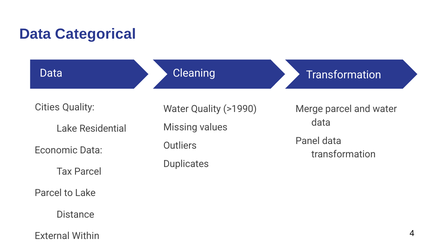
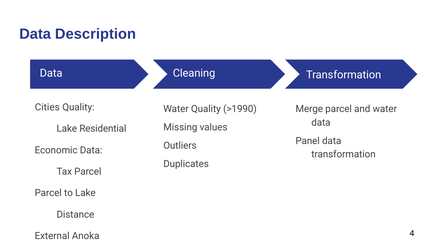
Categorical: Categorical -> Description
Within: Within -> Anoka
